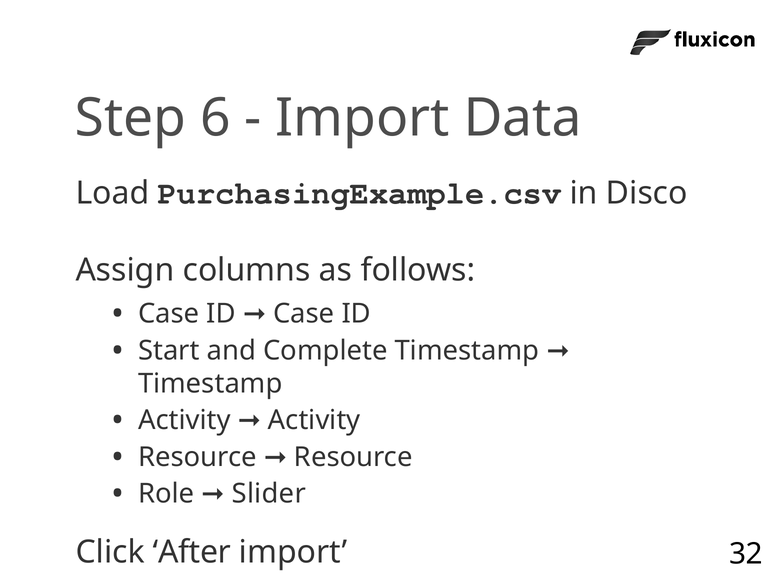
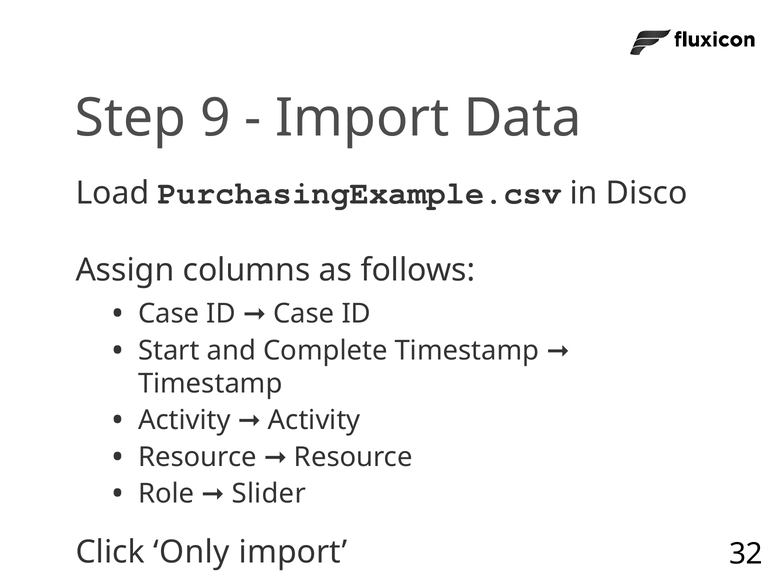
6: 6 -> 9
After: After -> Only
